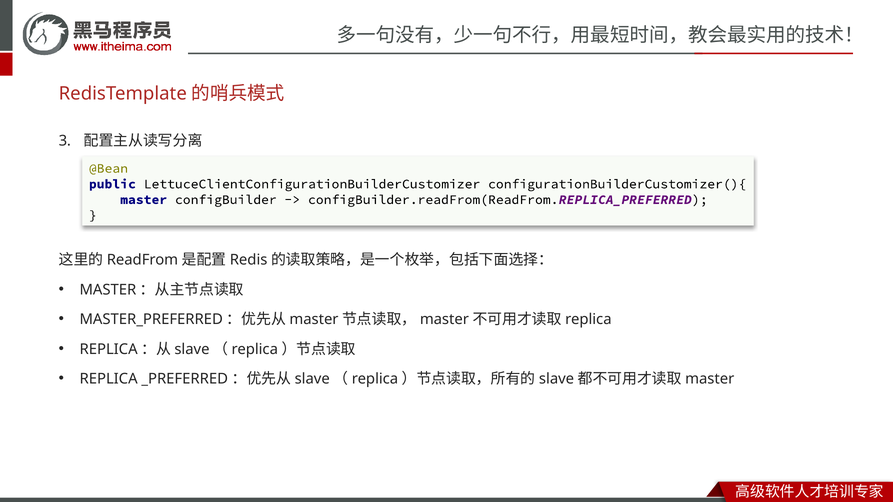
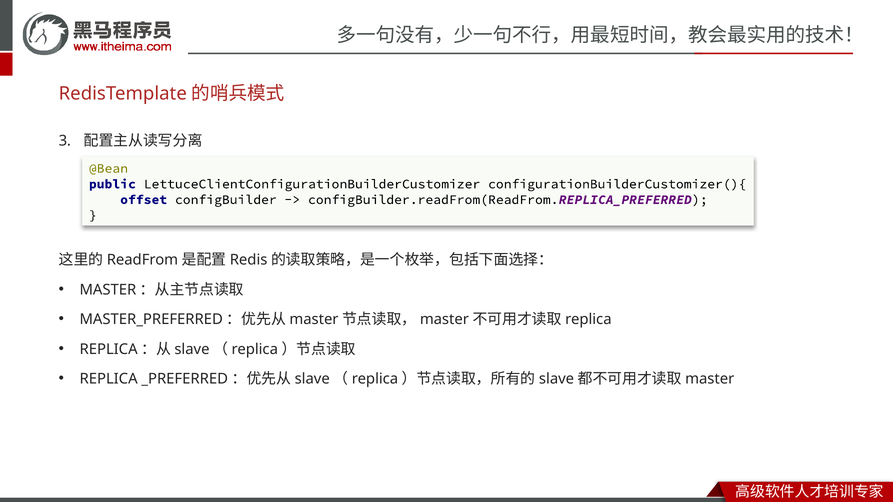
master: master -> offset
